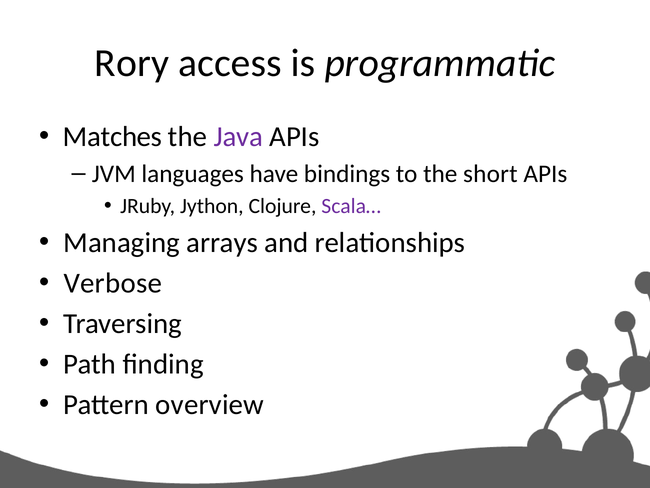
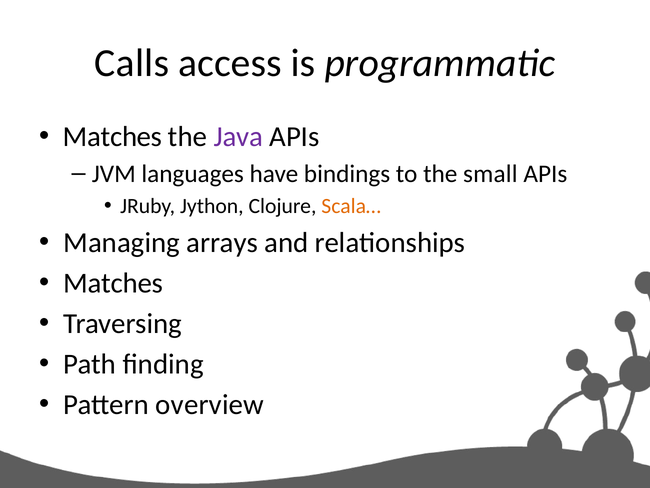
Rory: Rory -> Calls
short: short -> small
Scala… colour: purple -> orange
Verbose at (113, 283): Verbose -> Matches
